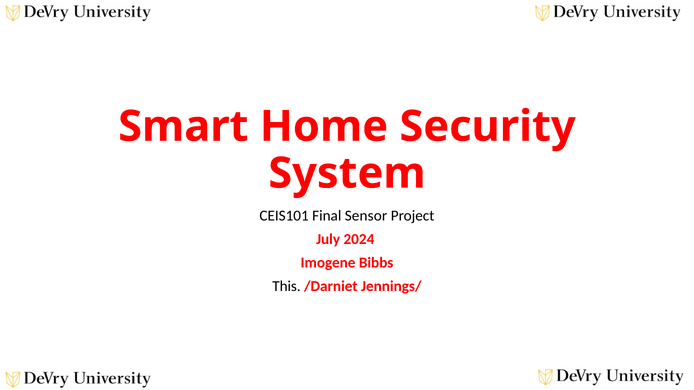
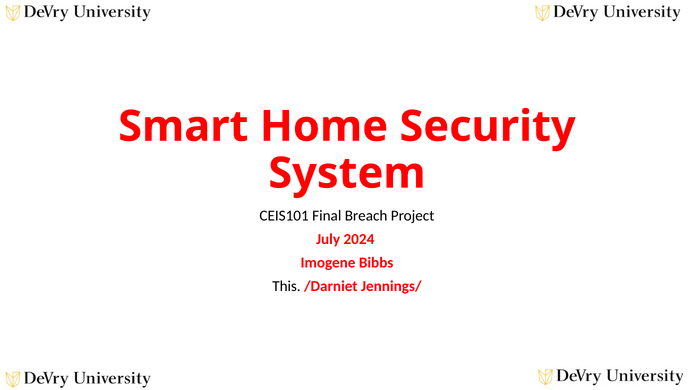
Sensor: Sensor -> Breach
